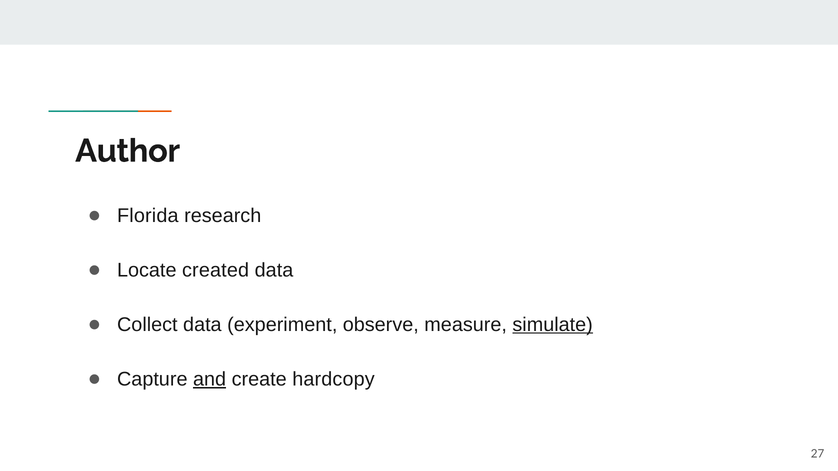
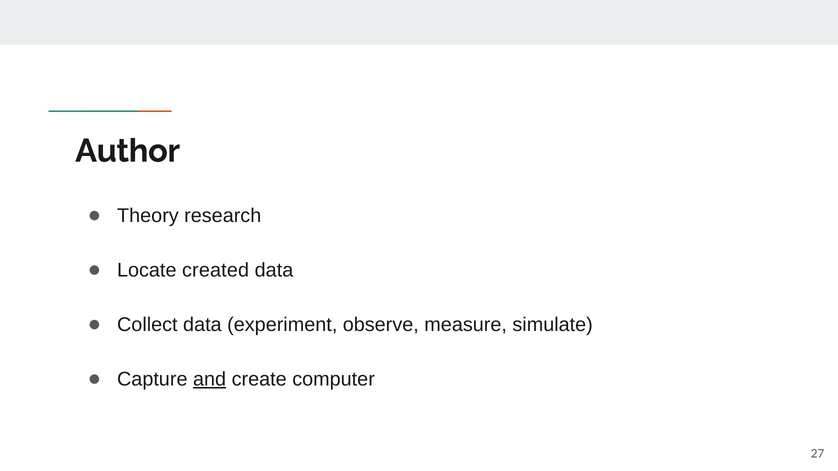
Florida: Florida -> Theory
simulate underline: present -> none
hardcopy: hardcopy -> computer
